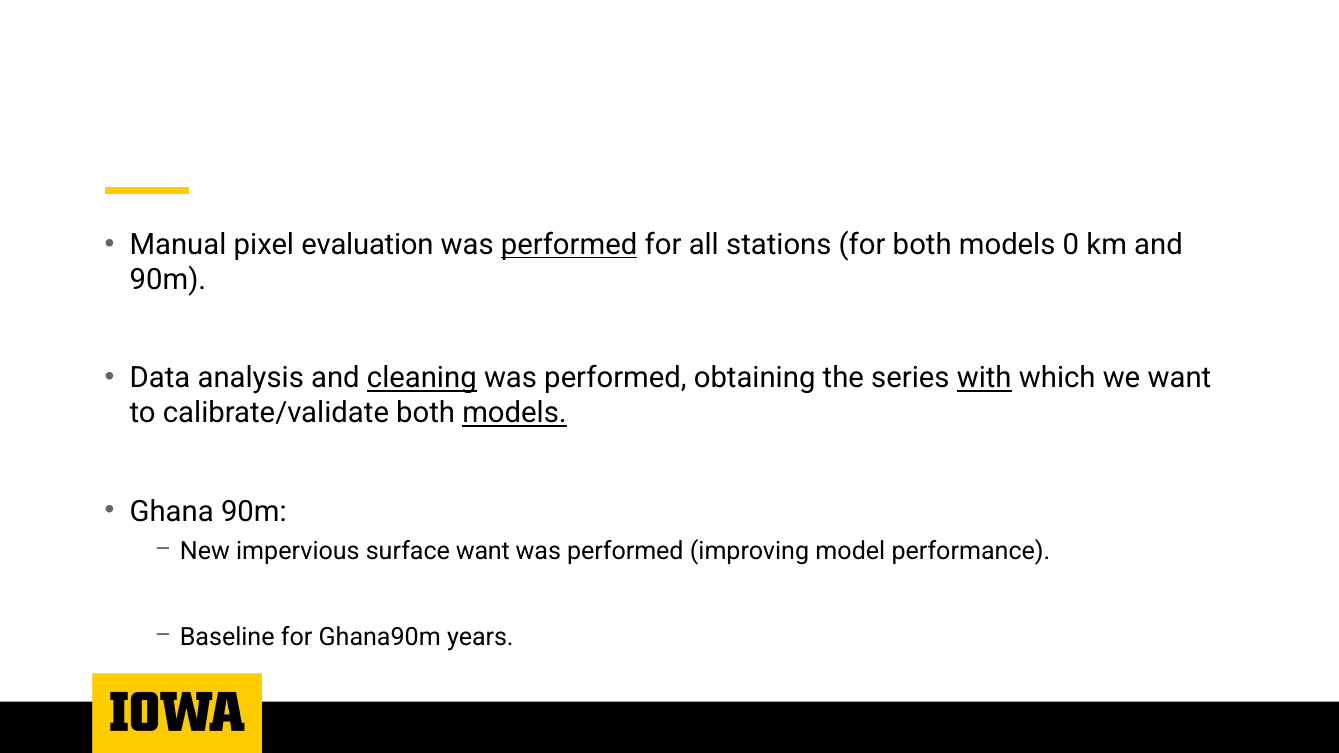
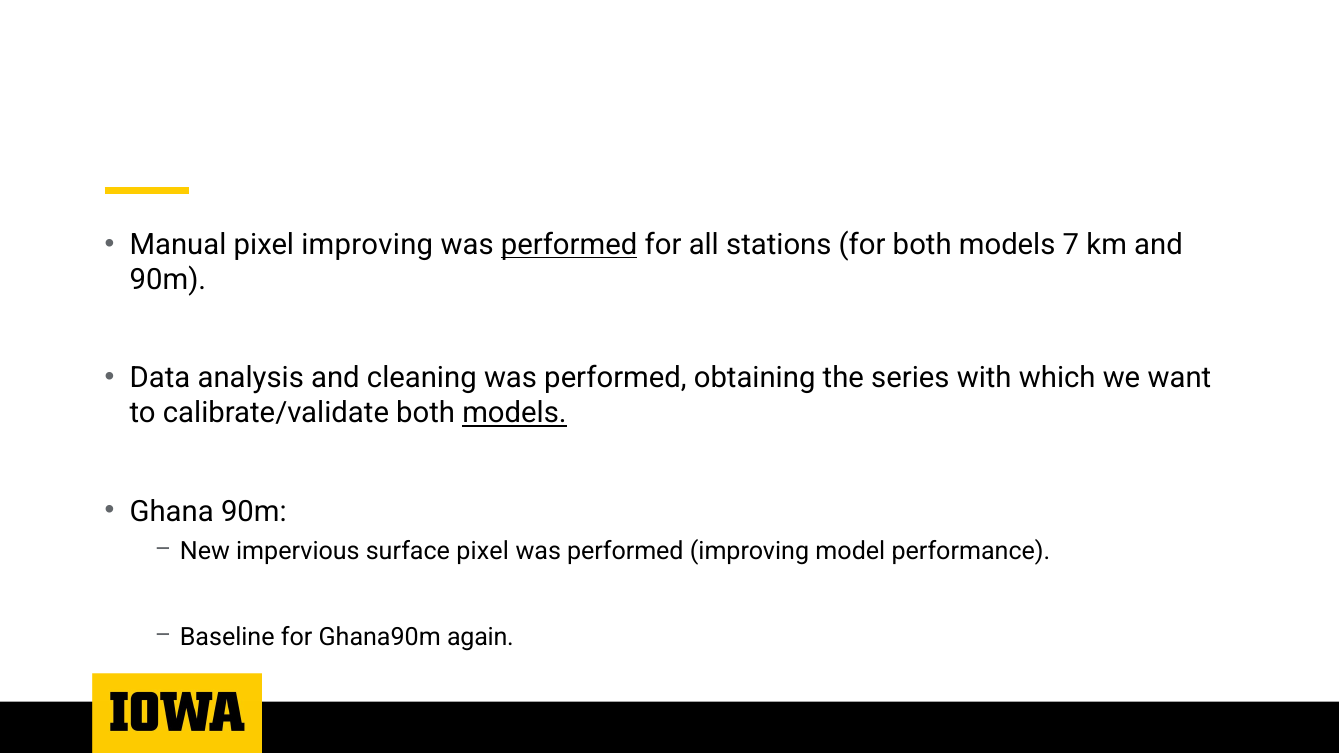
pixel evaluation: evaluation -> improving
0: 0 -> 7
cleaning underline: present -> none
with underline: present -> none
surface want: want -> pixel
years: years -> again
